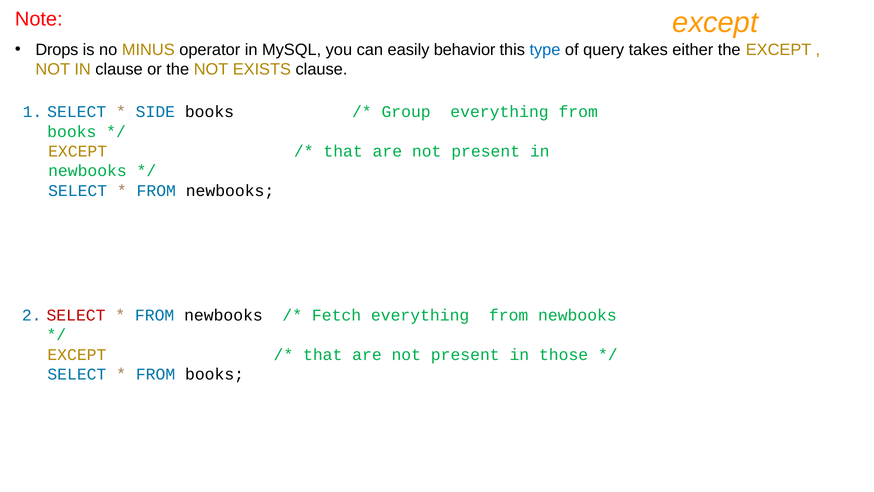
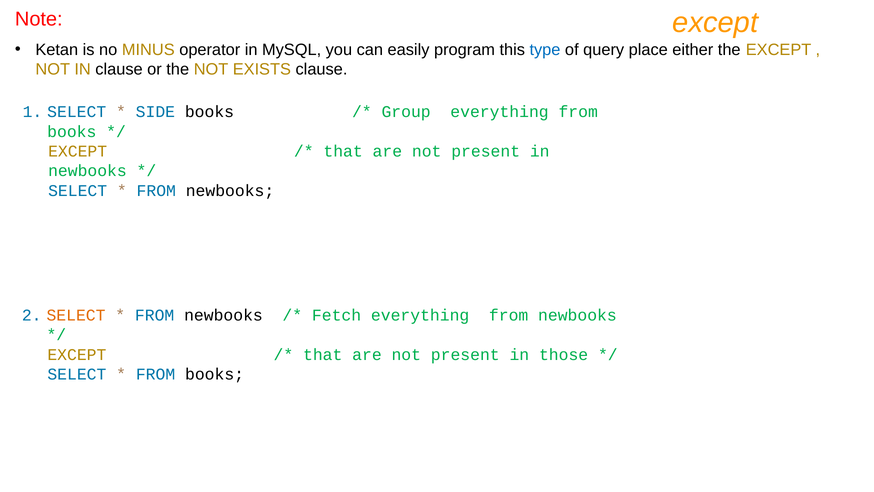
Drops: Drops -> Ketan
behavior: behavior -> program
takes: takes -> place
SELECT at (76, 315) colour: red -> orange
